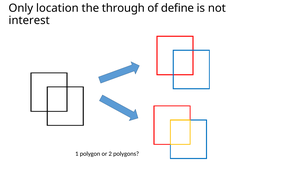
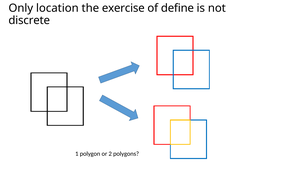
through: through -> exercise
interest: interest -> discrete
